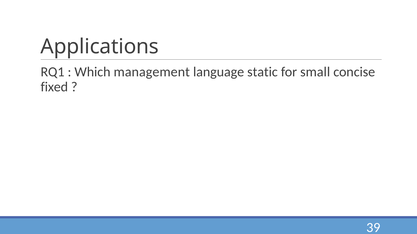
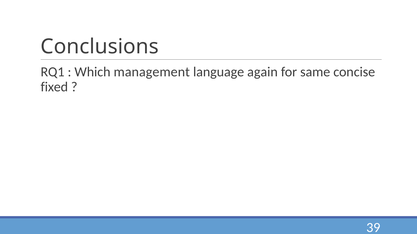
Applications: Applications -> Conclusions
static: static -> again
small: small -> same
